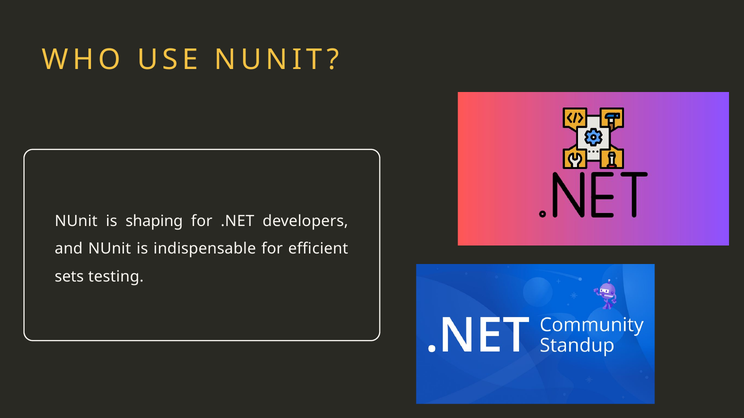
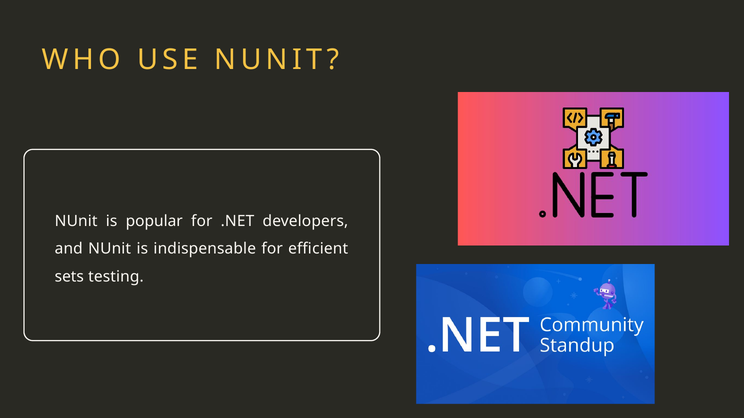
shaping: shaping -> popular
